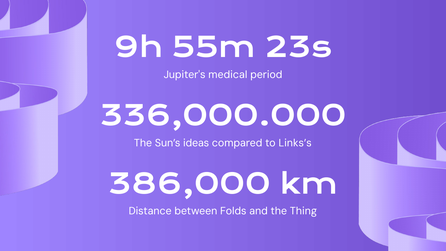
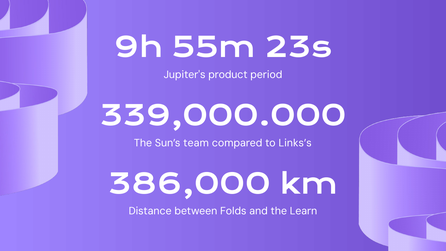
medical: medical -> product
336,000.000: 336,000.000 -> 339,000.000
ideas: ideas -> team
Thing: Thing -> Learn
